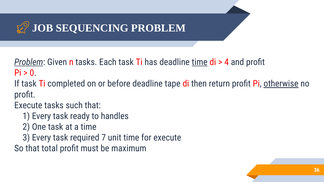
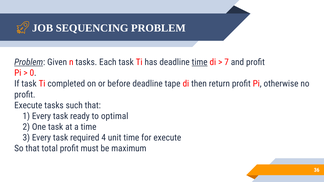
4: 4 -> 7
otherwise underline: present -> none
handles: handles -> optimal
7: 7 -> 4
